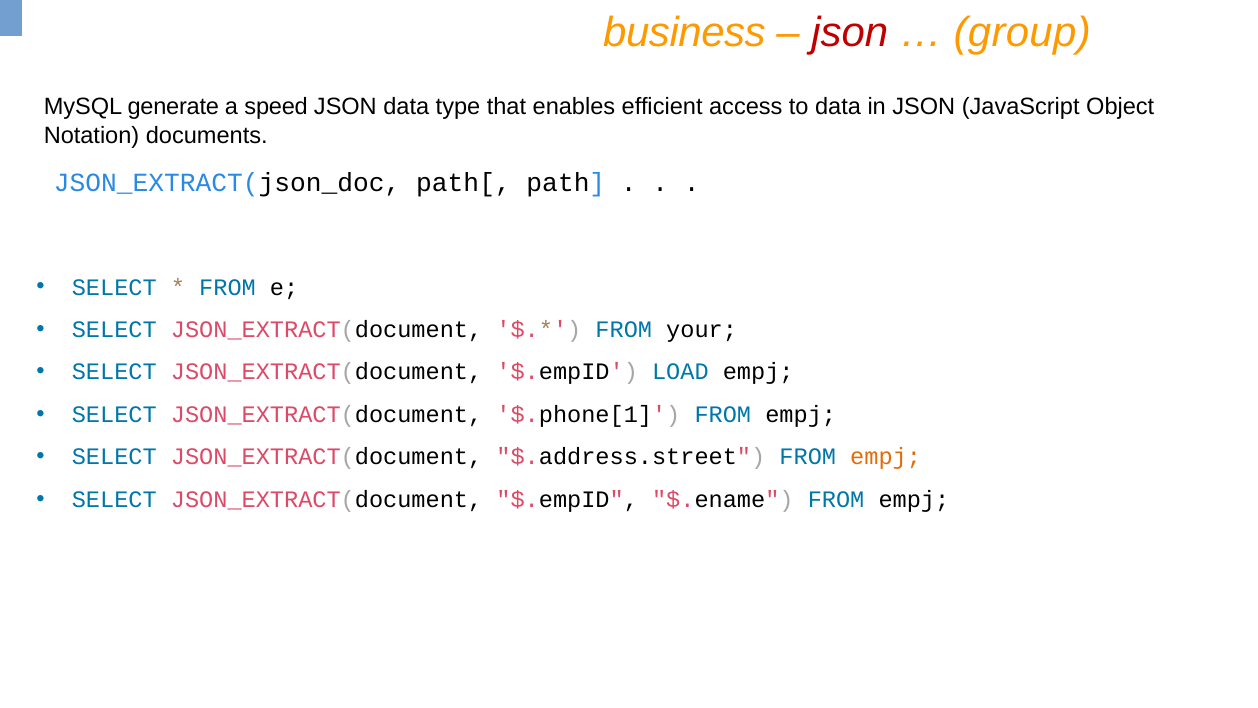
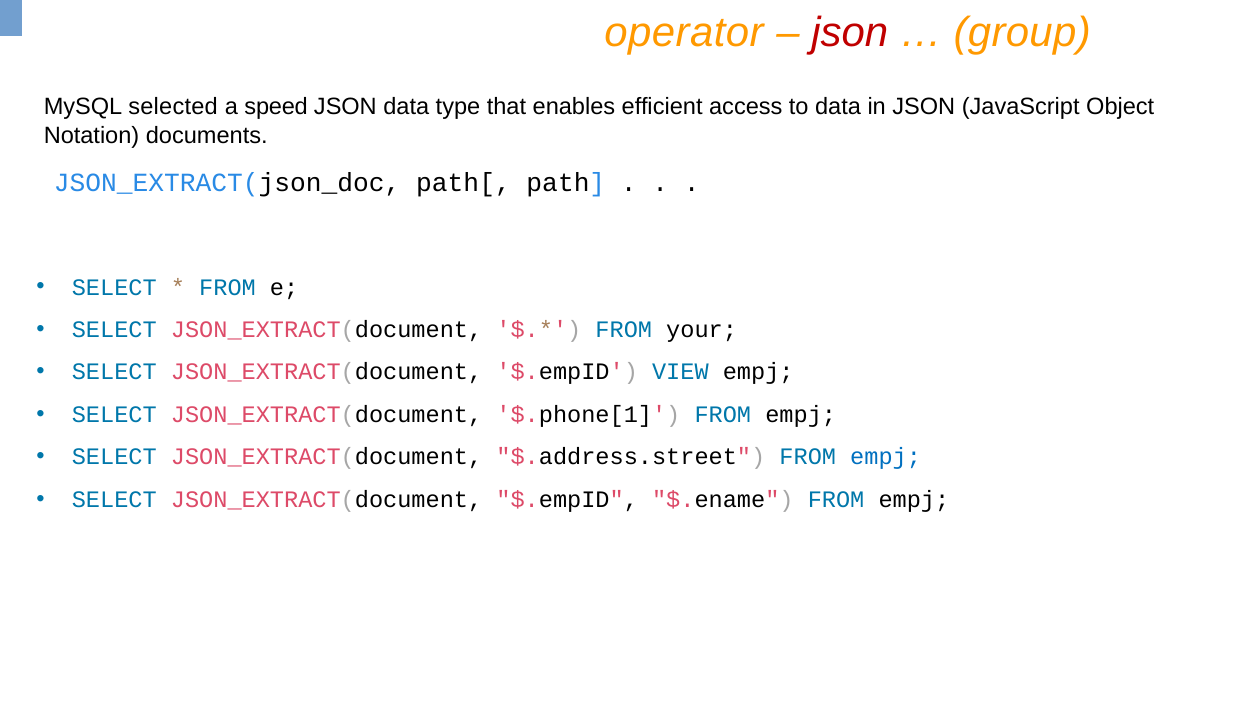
business: business -> operator
generate: generate -> selected
LOAD: LOAD -> VIEW
empj at (886, 457) colour: orange -> blue
